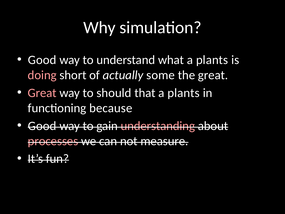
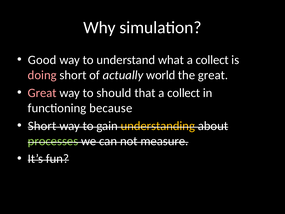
what a plants: plants -> collect
some: some -> world
that a plants: plants -> collect
Good at (42, 126): Good -> Short
understanding colour: pink -> yellow
processes colour: pink -> light green
